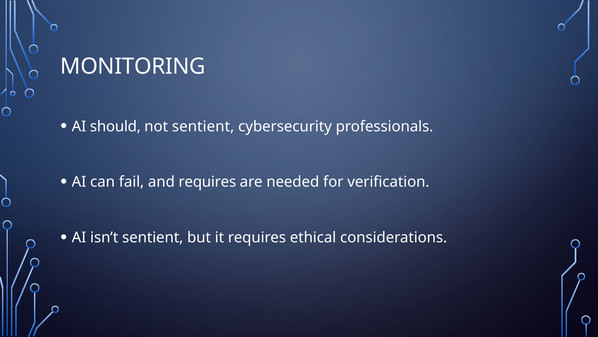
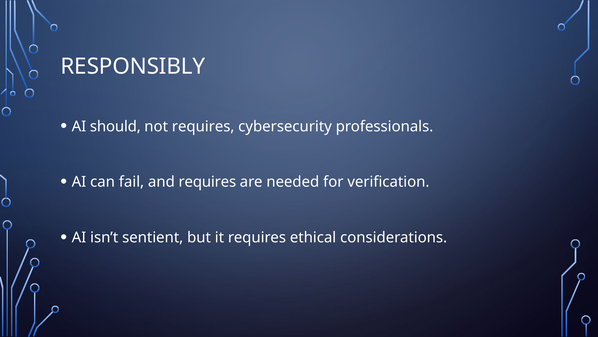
MONITORING: MONITORING -> RESPONSIBLY
not sentient: sentient -> requires
